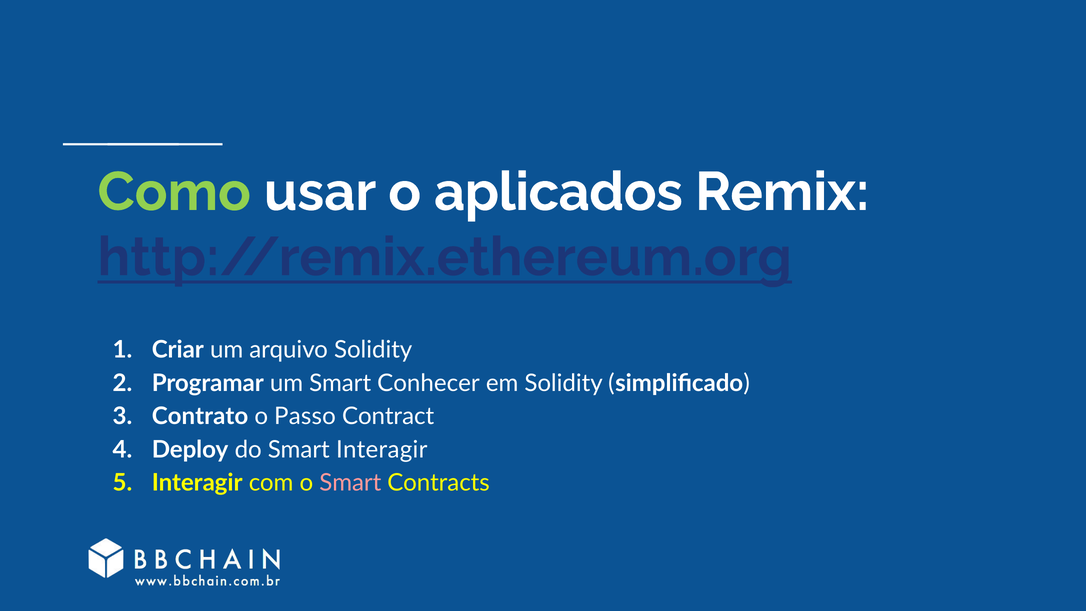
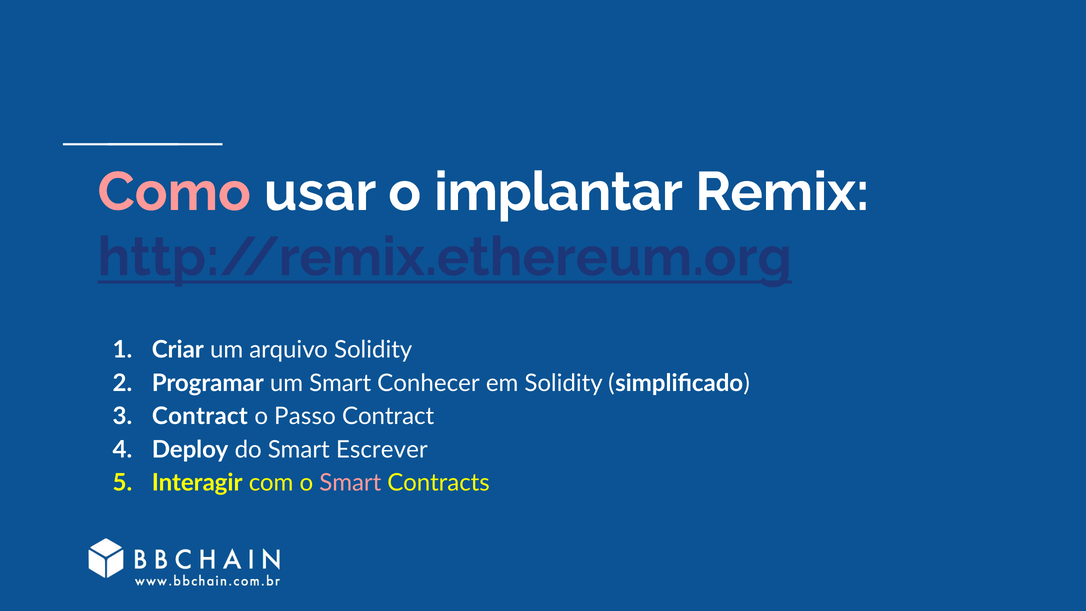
Como colour: light green -> pink
aplicados: aplicados -> implantar
Contrato at (200, 416): Contrato -> Contract
Smart Interagir: Interagir -> Escrever
